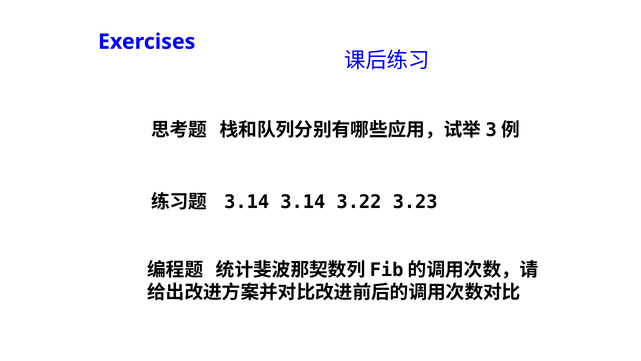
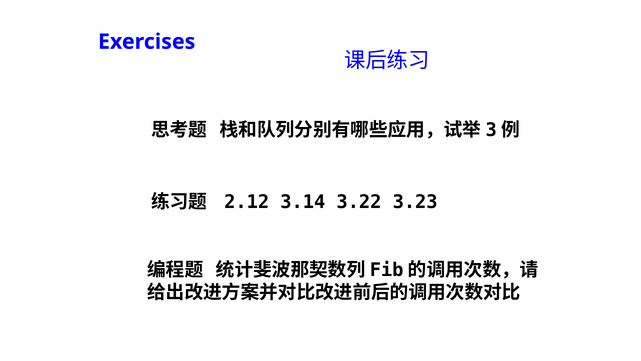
3.14 at (247, 202): 3.14 -> 2.12
